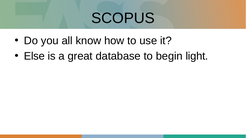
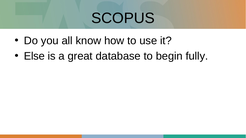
light: light -> fully
